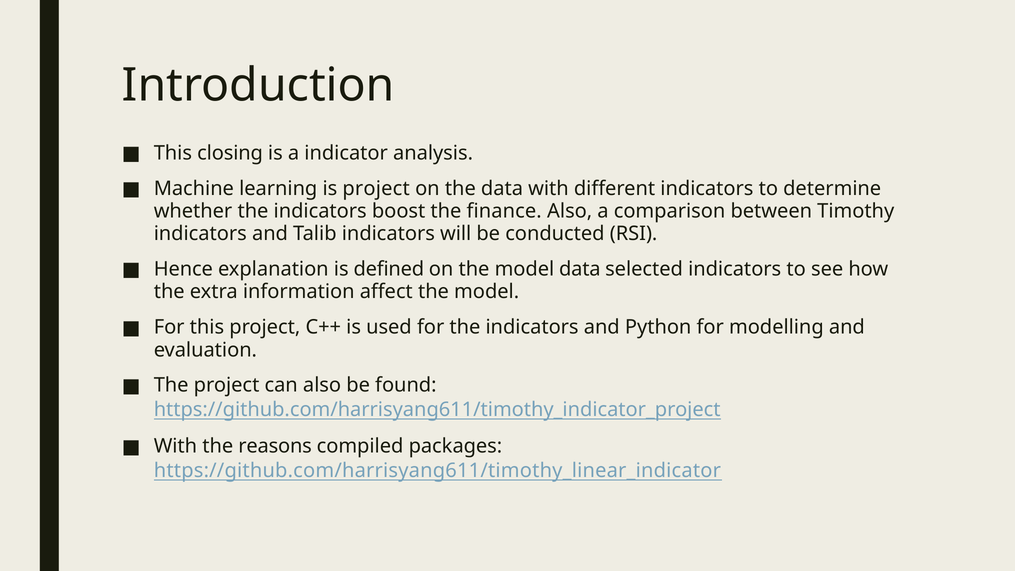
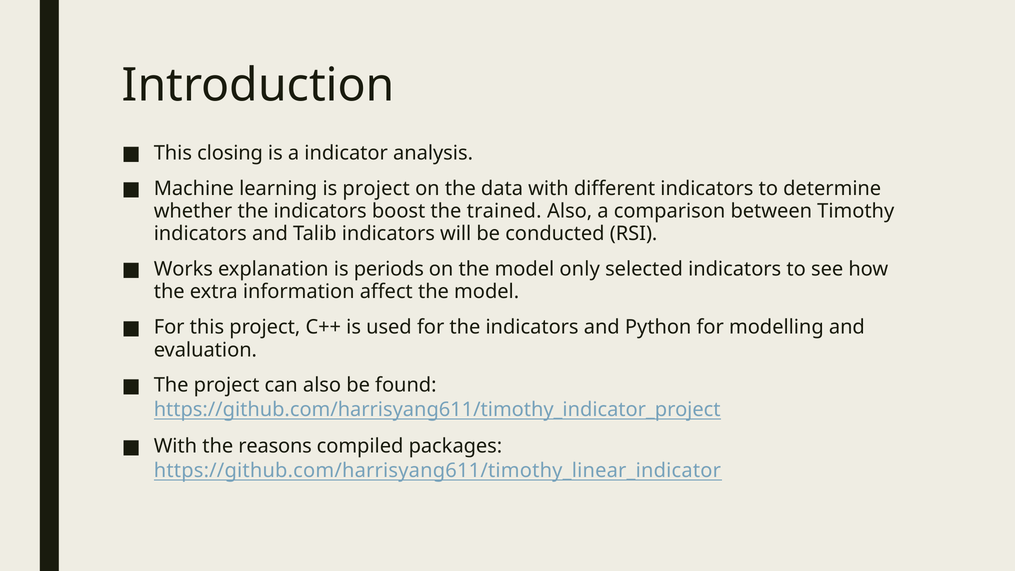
finance: finance -> trained
Hence: Hence -> Works
defined: defined -> periods
model data: data -> only
